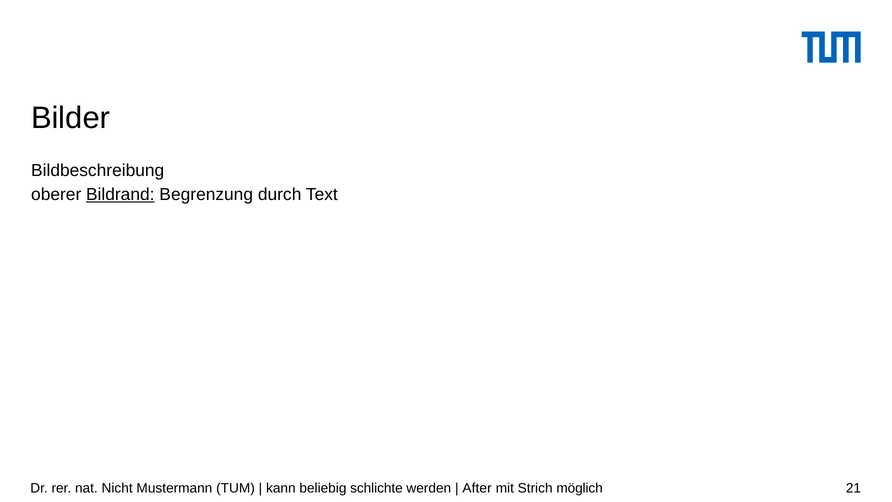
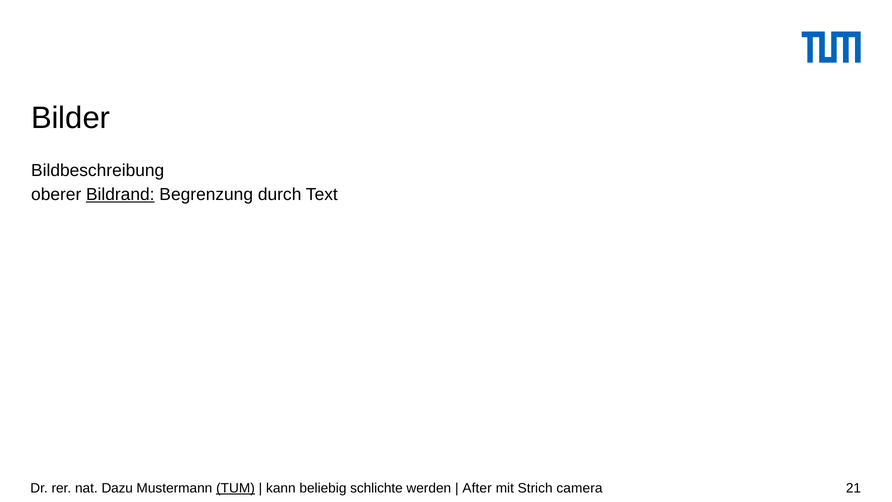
Nicht: Nicht -> Dazu
TUM underline: none -> present
möglich: möglich -> camera
